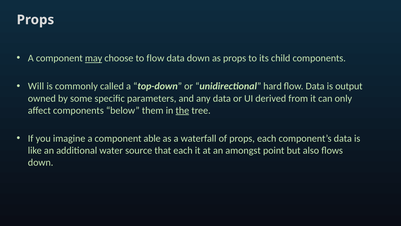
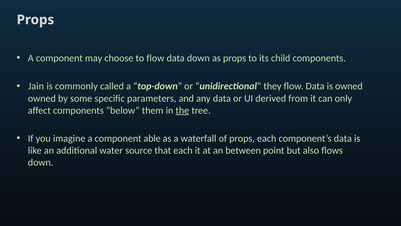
may underline: present -> none
Will: Will -> Jain
hard: hard -> they
is output: output -> owned
amongst: amongst -> between
